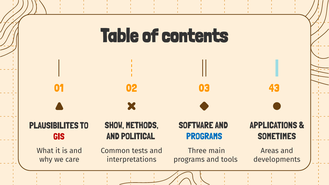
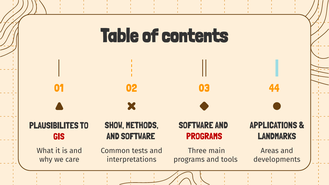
43: 43 -> 44
AND POLITICAL: POLITICAL -> SOFTWARE
PROGRAMS at (204, 136) colour: blue -> red
SOMETIMES: SOMETIMES -> LANDMARKS
